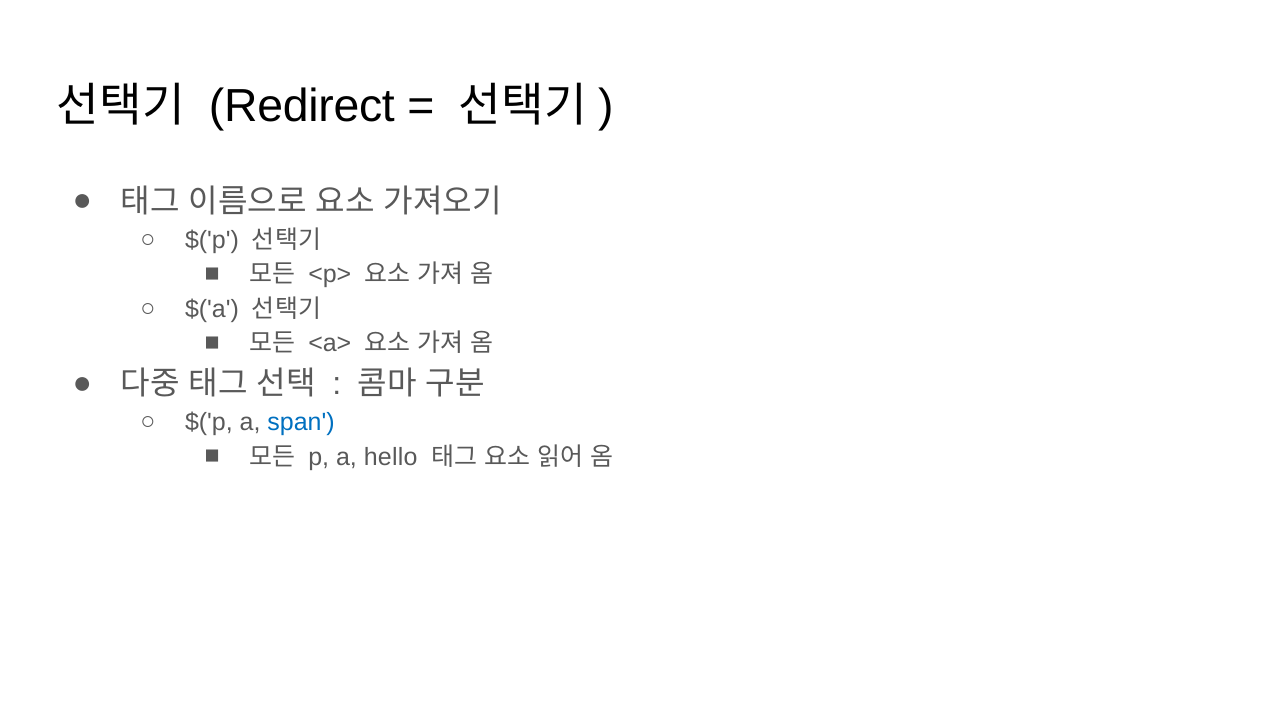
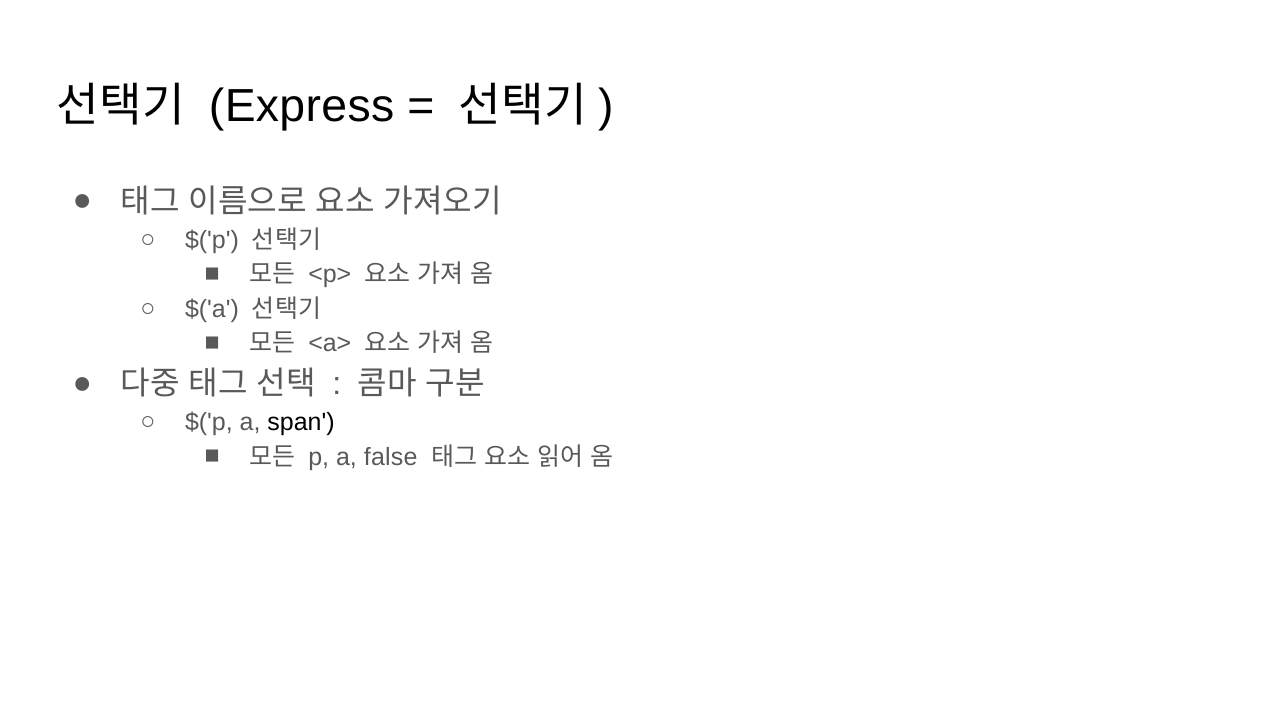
Redirect: Redirect -> Express
span colour: blue -> black
hello: hello -> false
